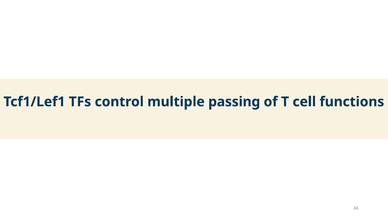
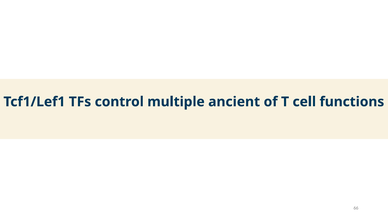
passing: passing -> ancient
